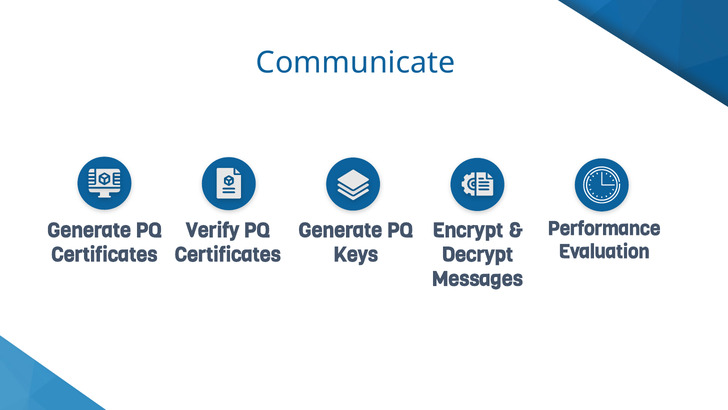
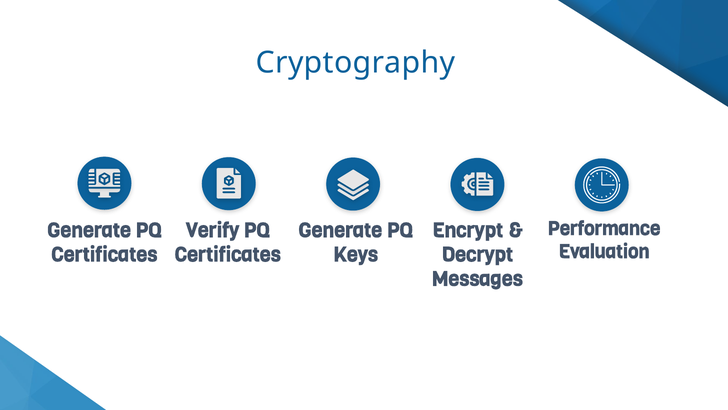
Communicate: Communicate -> Cryptography
